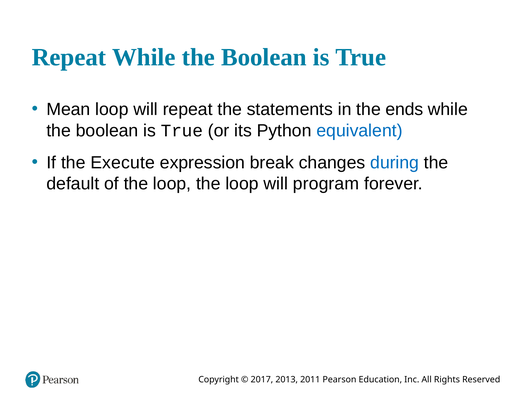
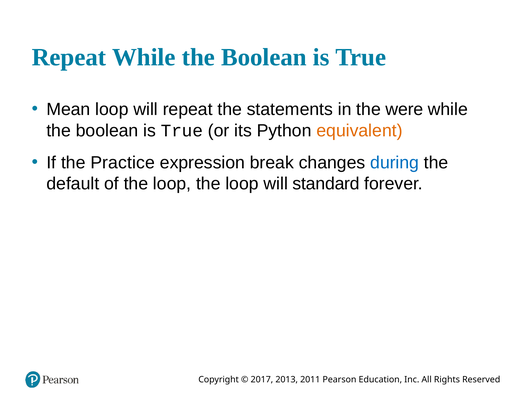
ends: ends -> were
equivalent colour: blue -> orange
Execute: Execute -> Practice
program: program -> standard
